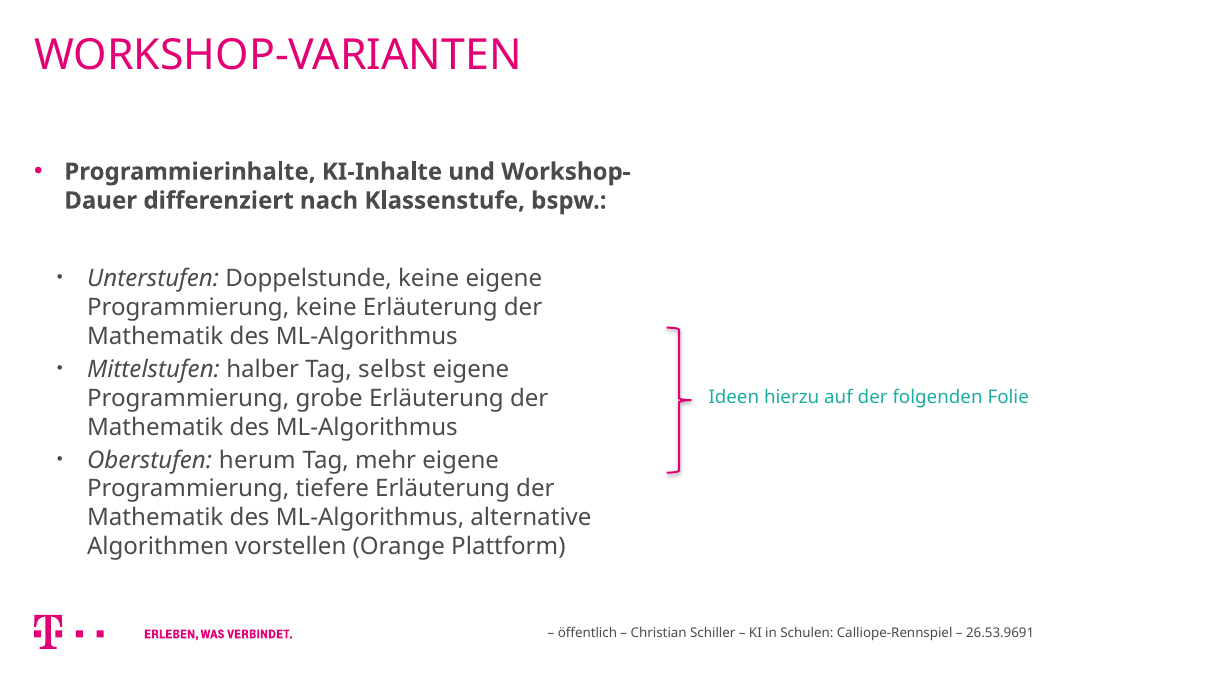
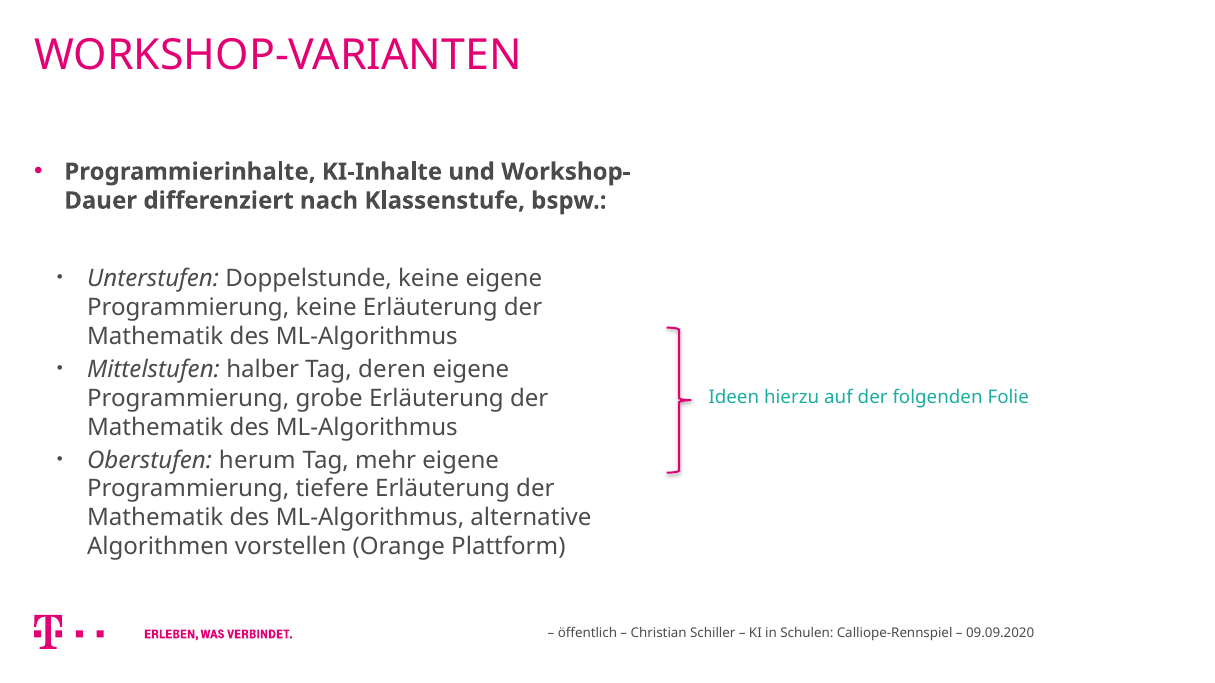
selbst: selbst -> deren
26.53.9691: 26.53.9691 -> 09.09.2020
